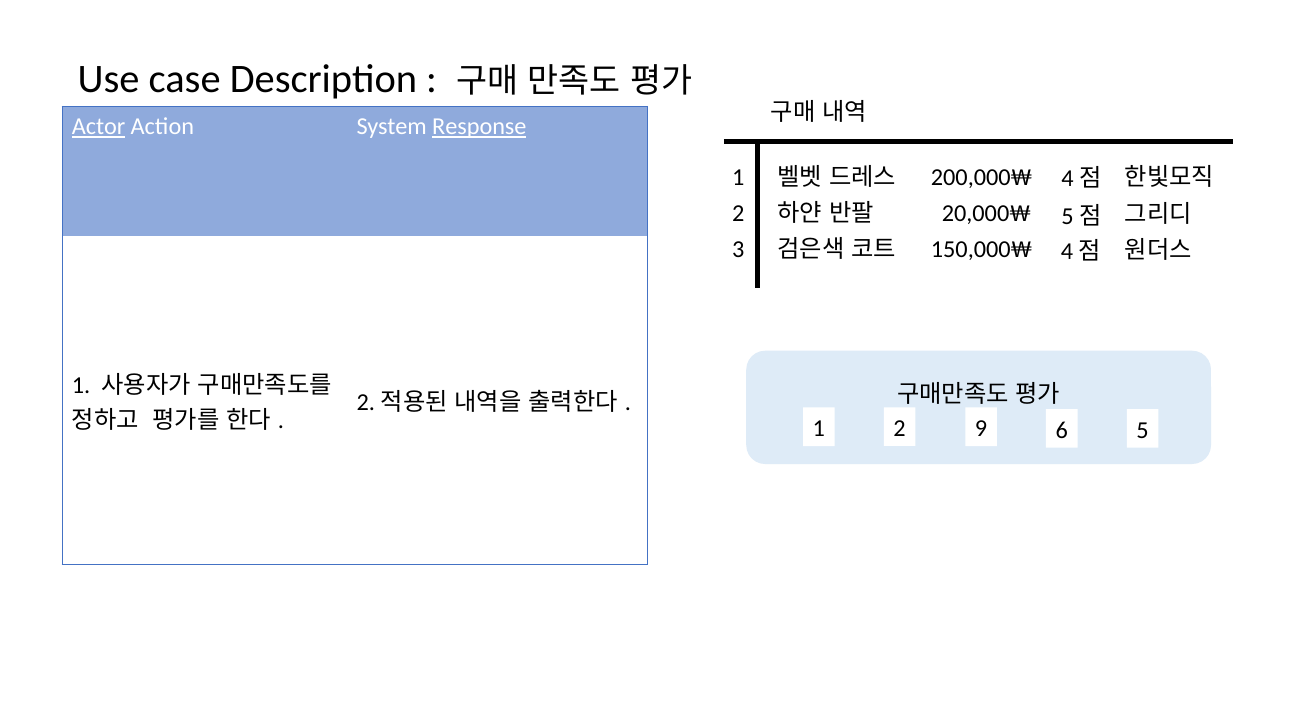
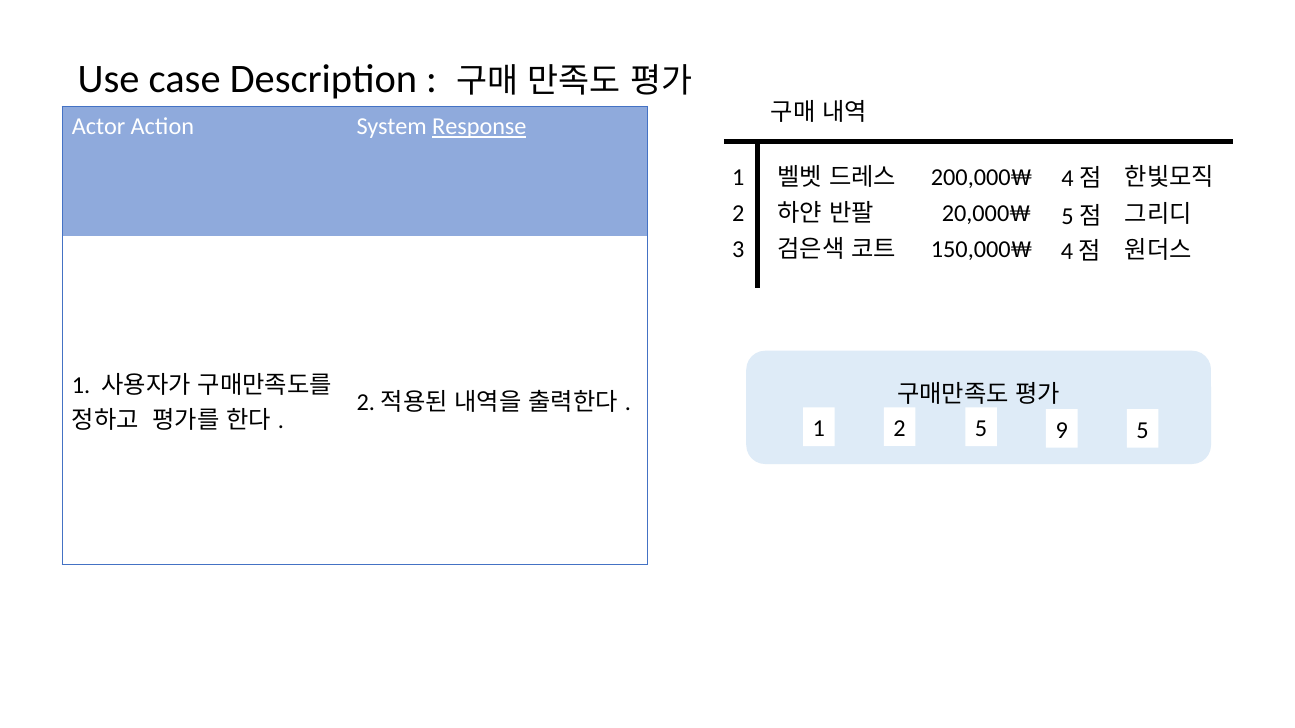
Actor underline: present -> none
6: 6 -> 9
1 9: 9 -> 5
